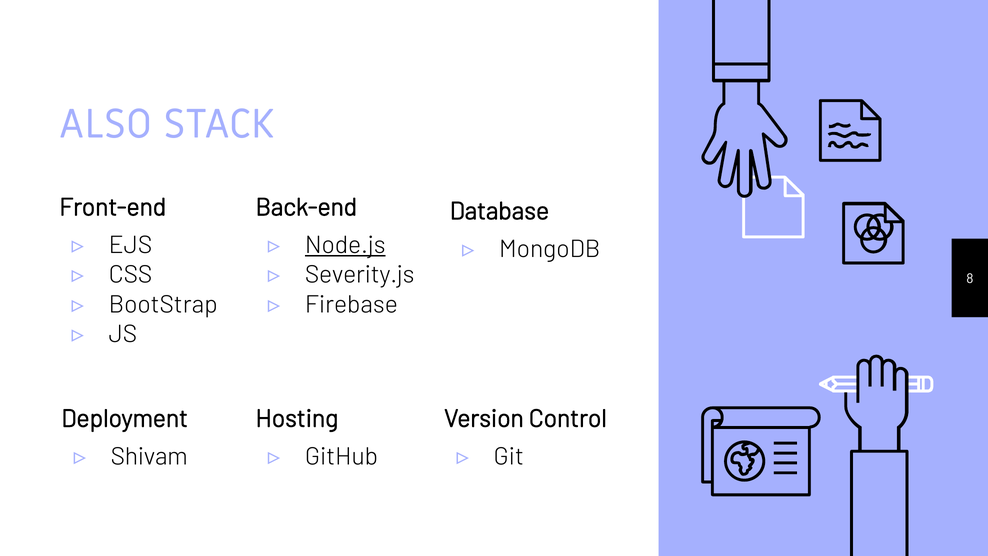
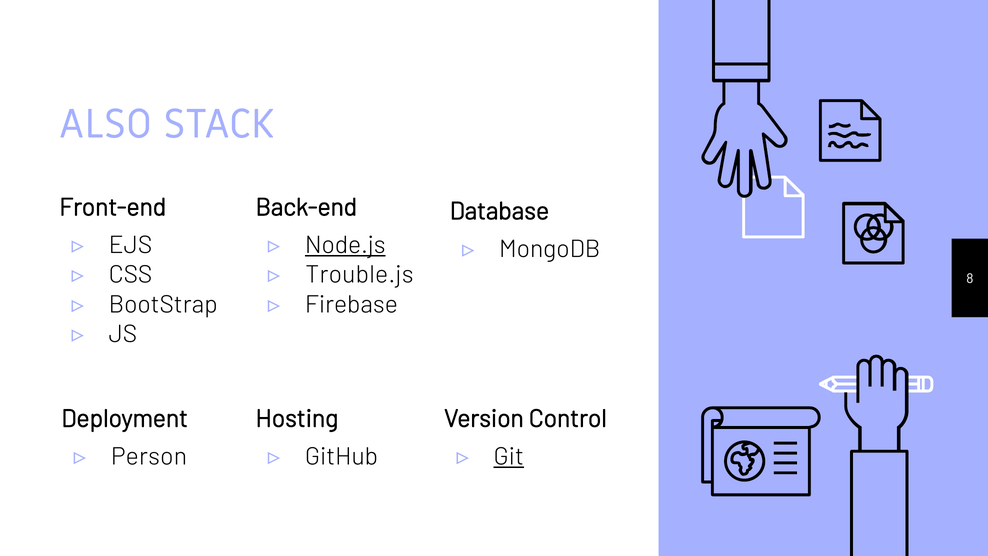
Severity.js: Severity.js -> Trouble.js
Shivam: Shivam -> Person
Git underline: none -> present
